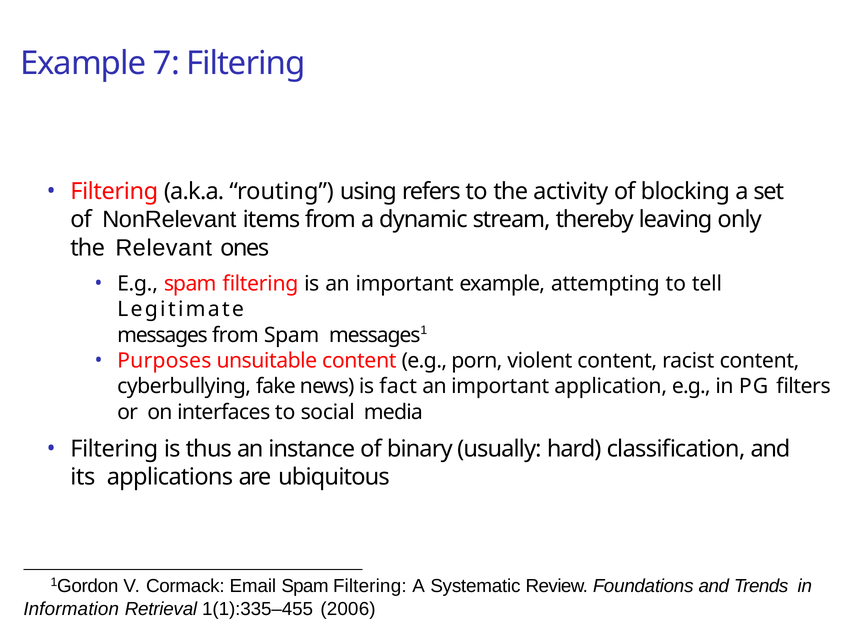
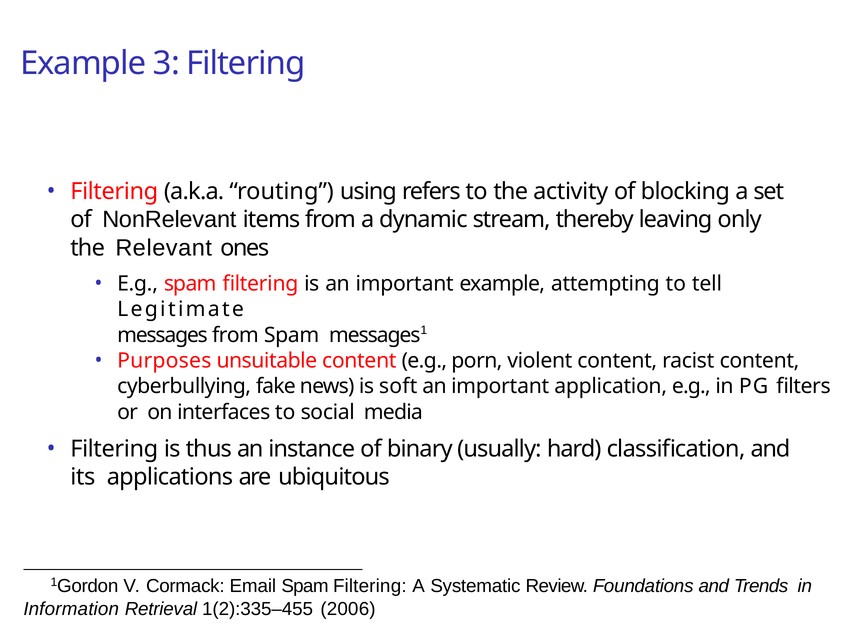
7: 7 -> 3
fact: fact -> soft
1(1):335–455: 1(1):335–455 -> 1(2):335–455
